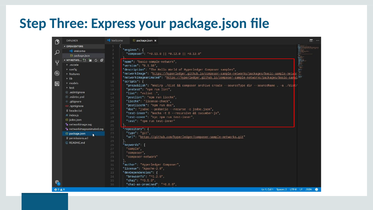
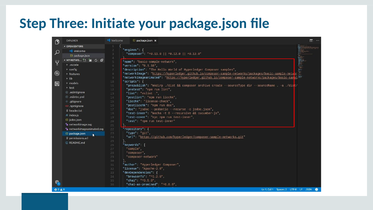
Express: Express -> Initiate
